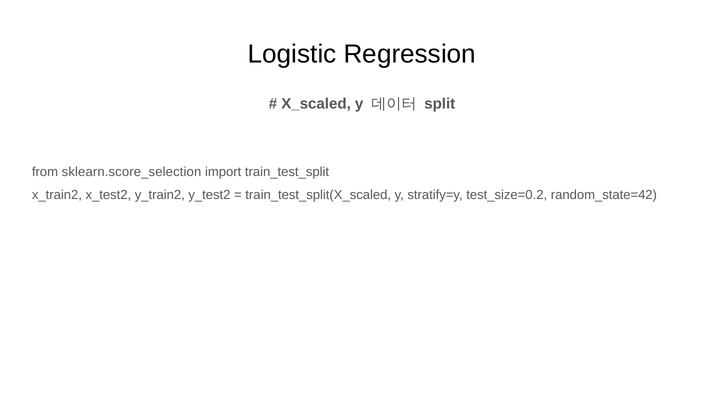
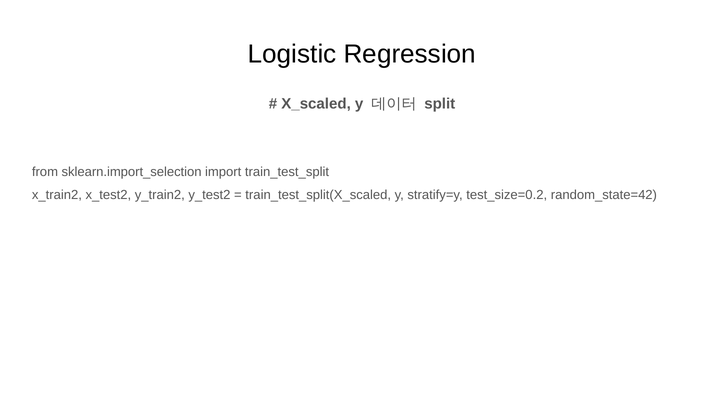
sklearn.score_selection: sklearn.score_selection -> sklearn.import_selection
